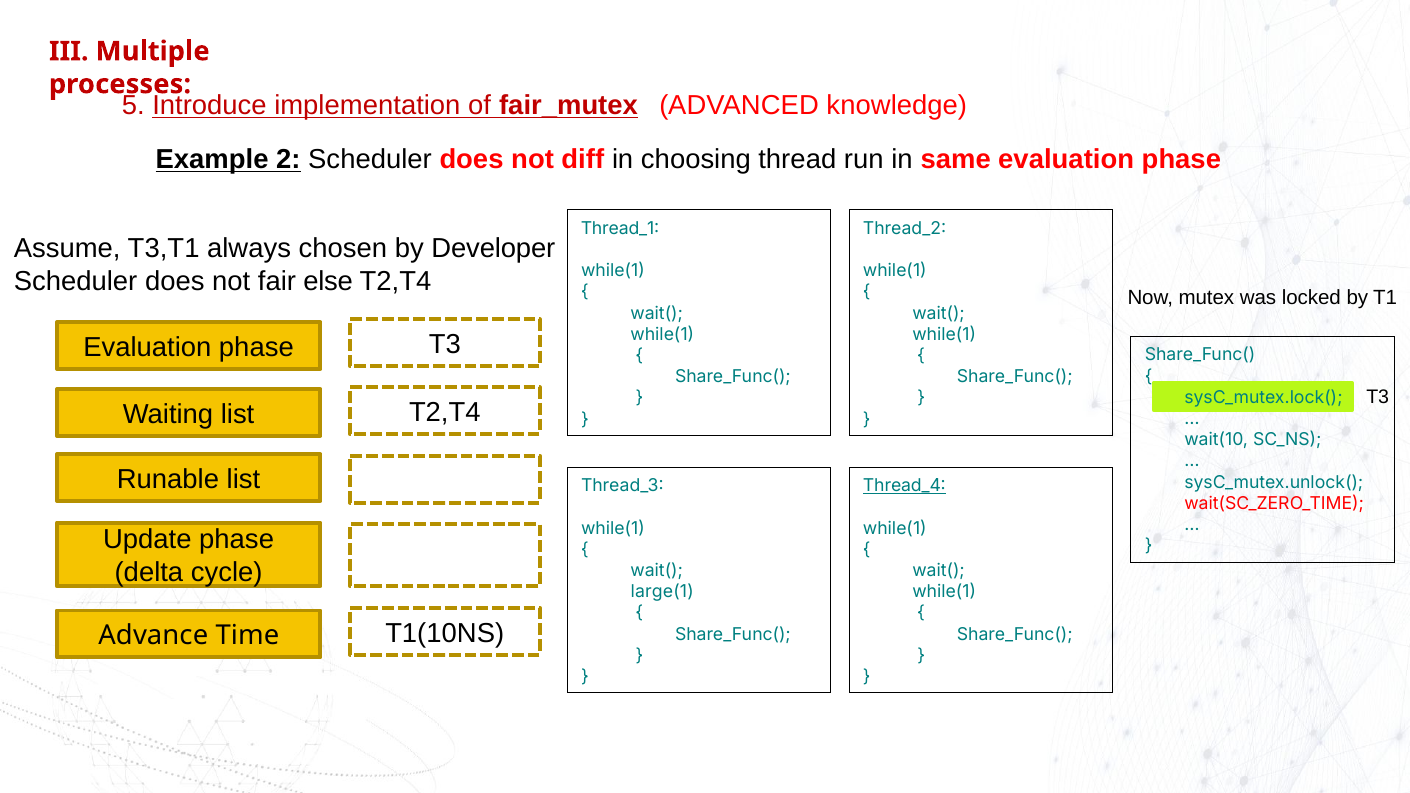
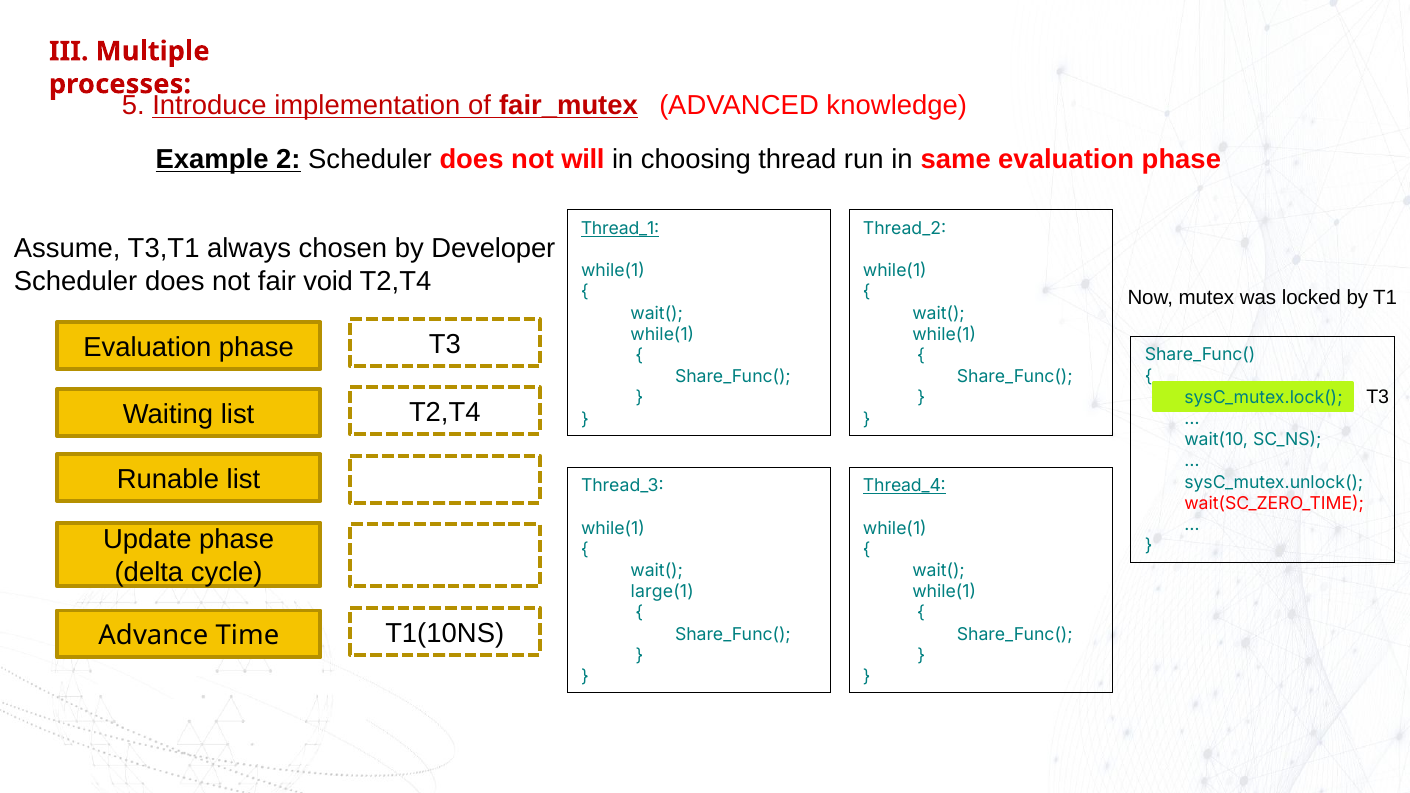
diff: diff -> will
Thread_1 underline: none -> present
else: else -> void
